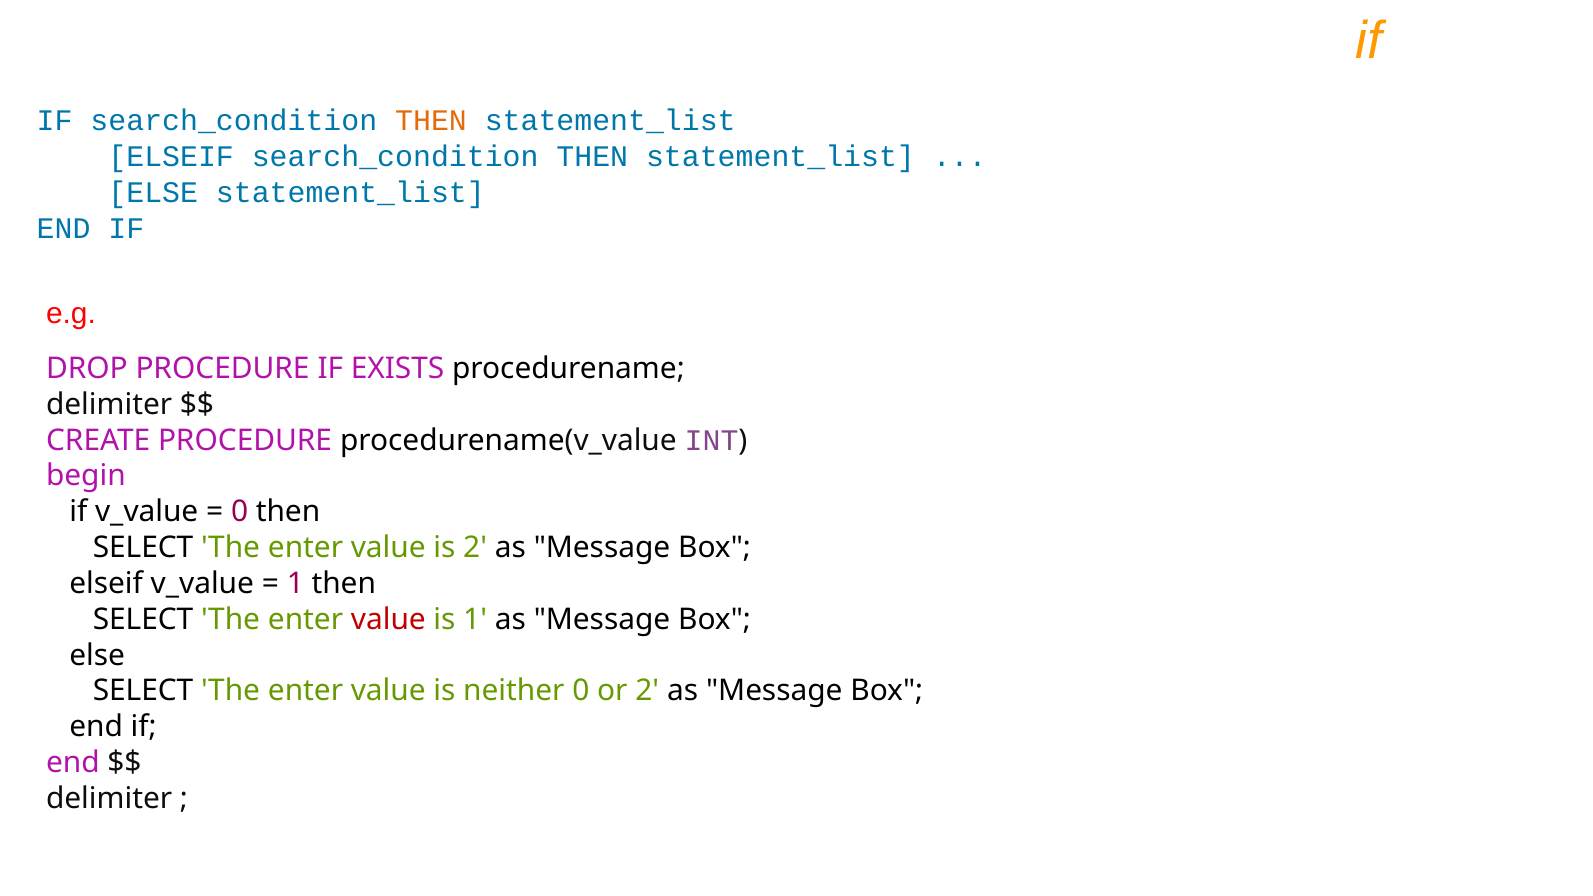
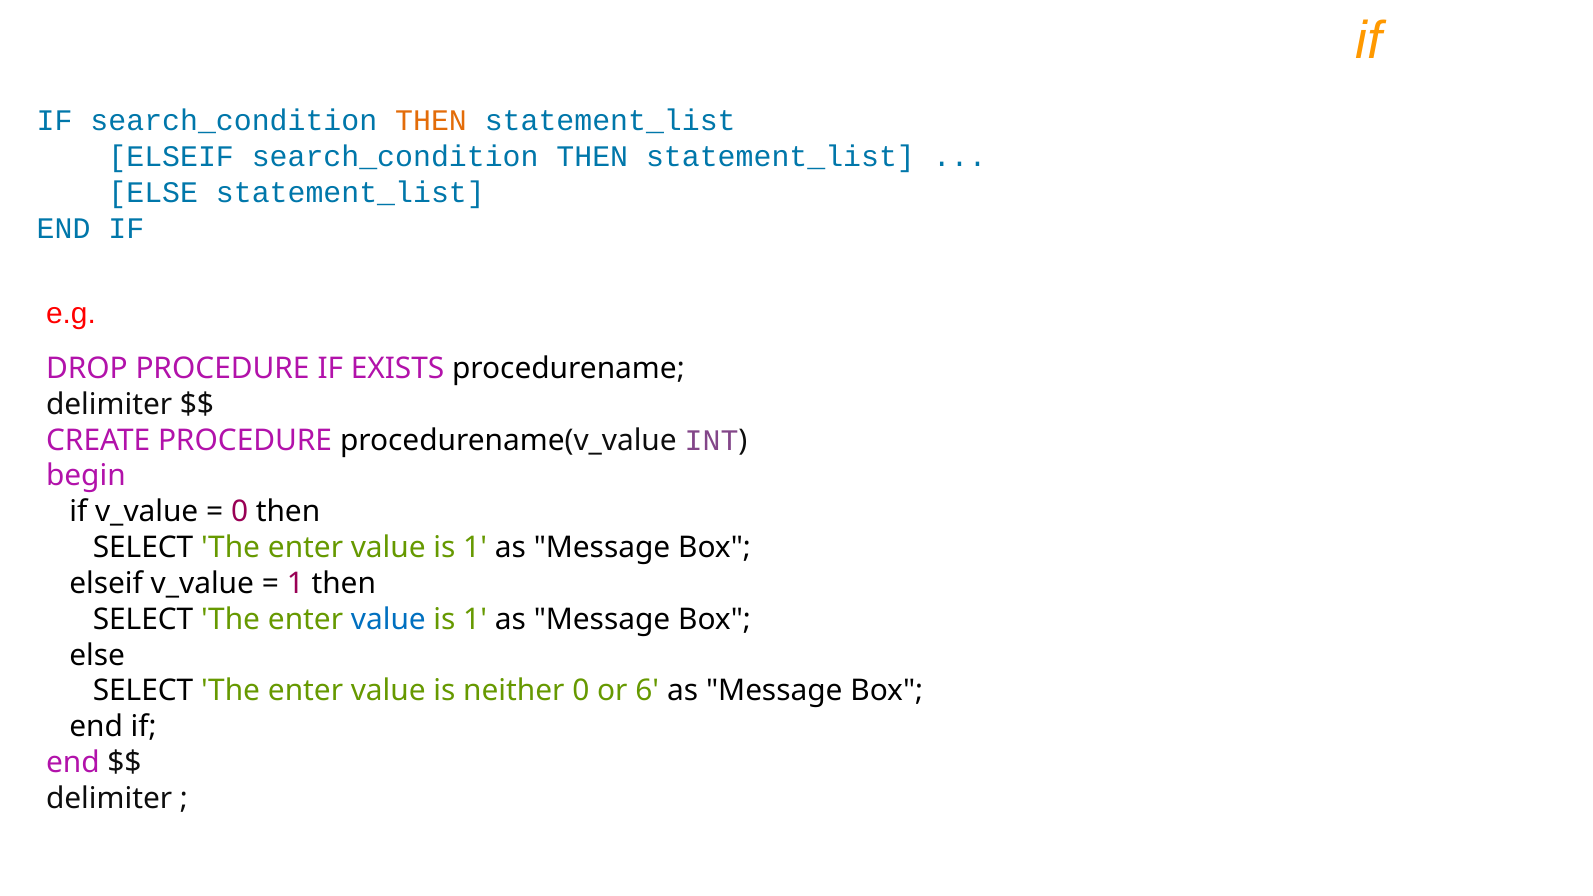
2 at (475, 548): 2 -> 1
value at (388, 619) colour: red -> blue
or 2: 2 -> 6
